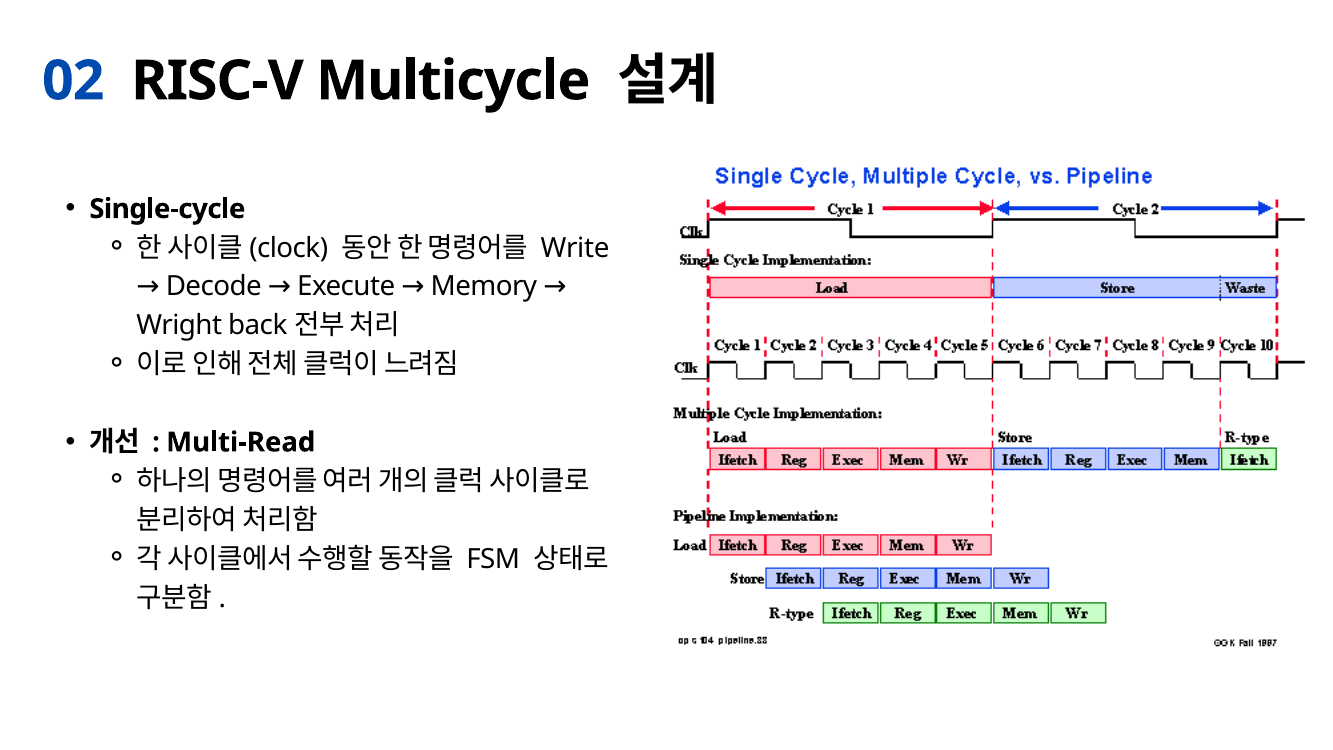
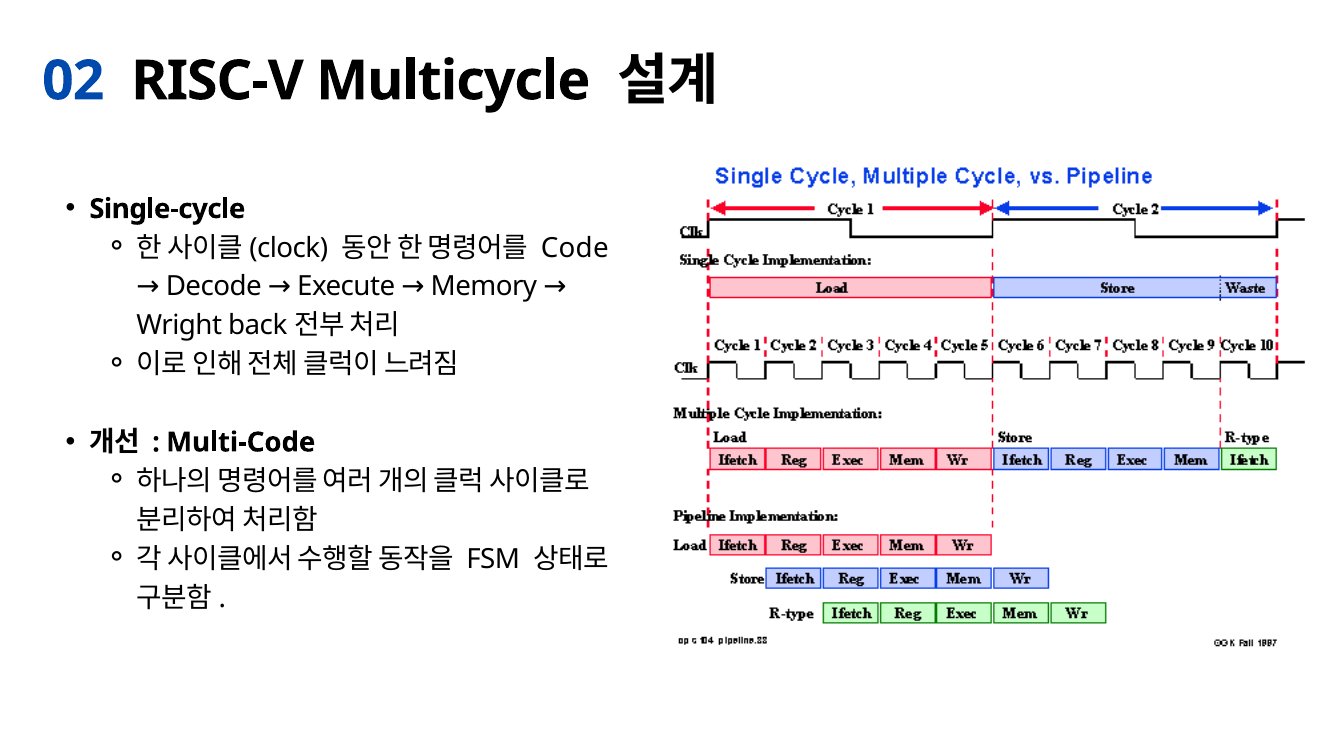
Write: Write -> Code
Multi-Read: Multi-Read -> Multi-Code
